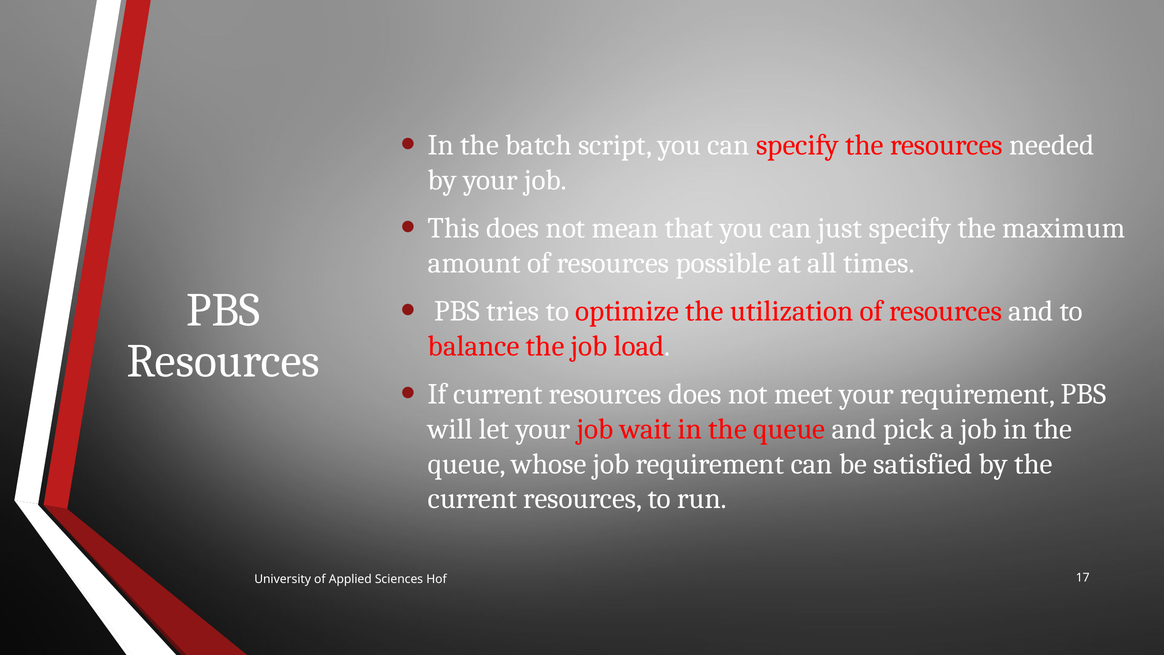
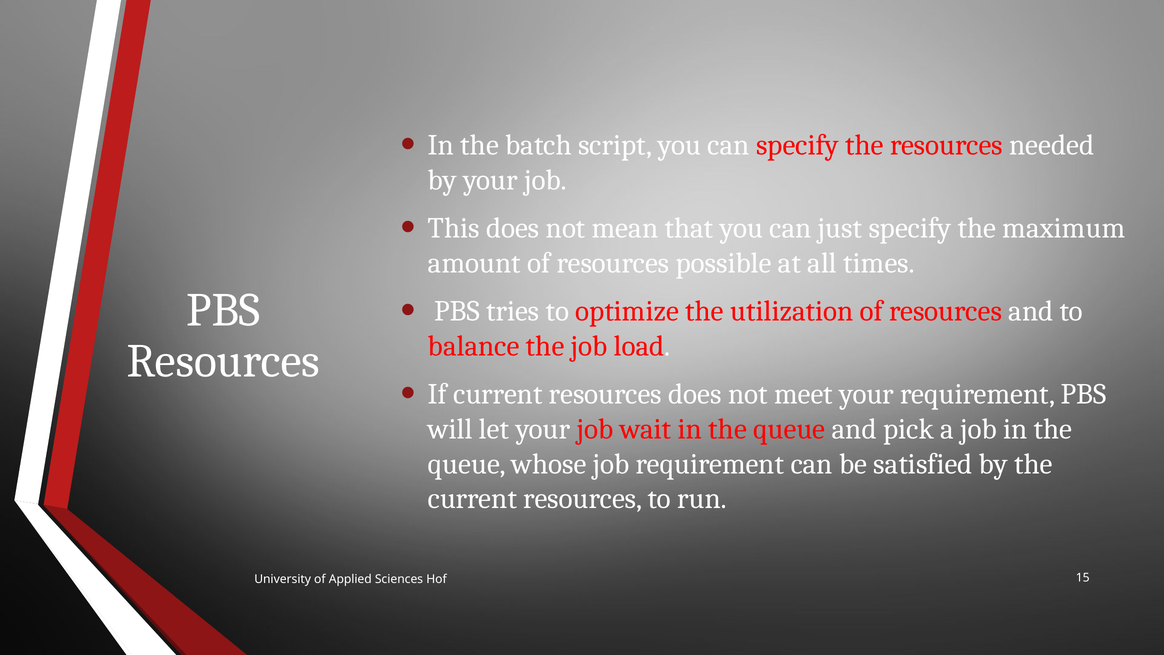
17: 17 -> 15
